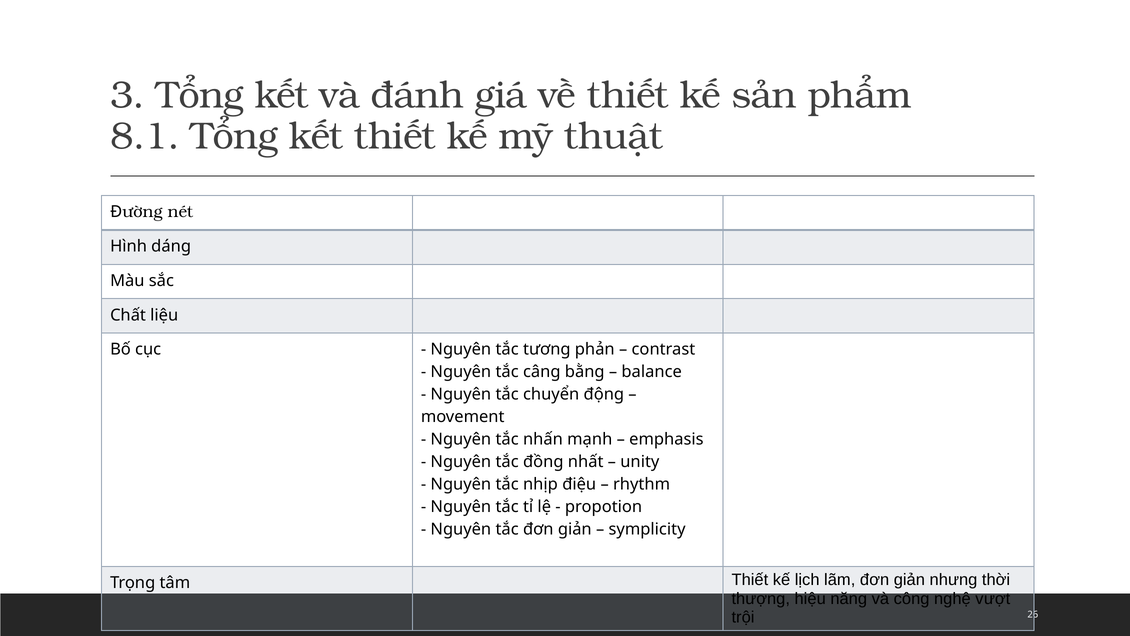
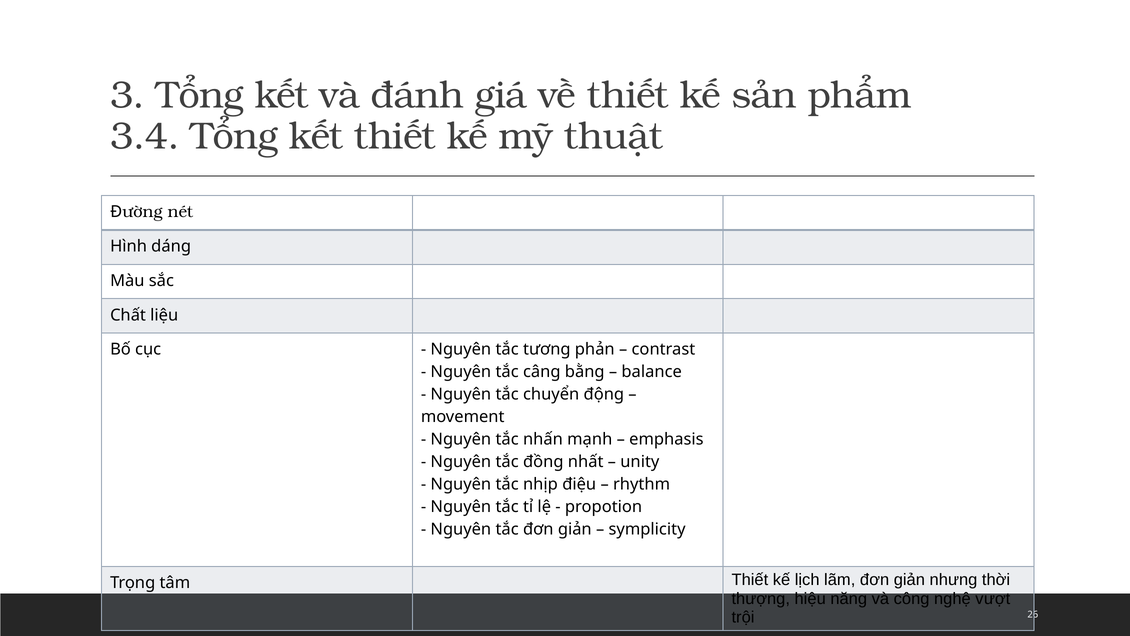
8.1: 8.1 -> 3.4
